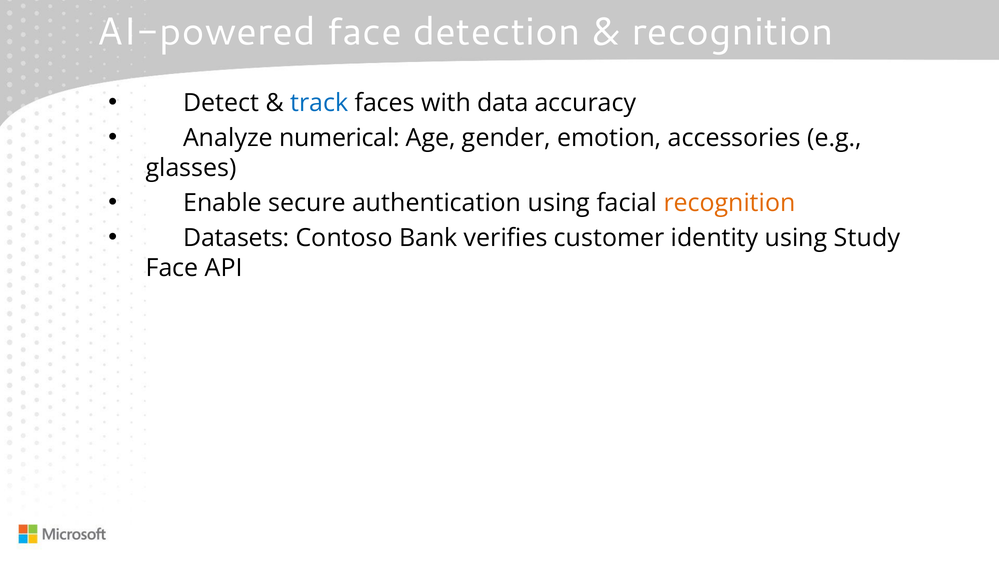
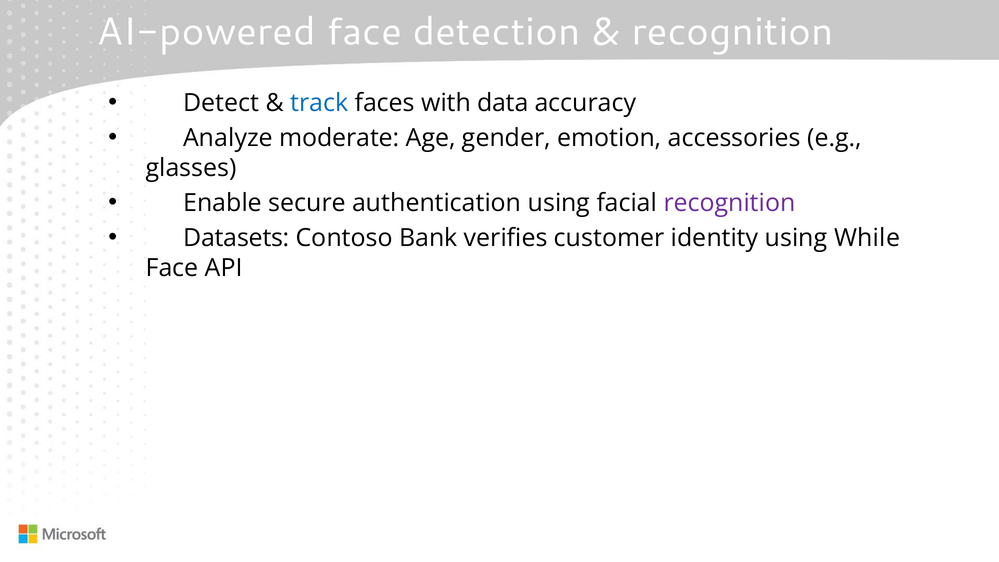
numerical: numerical -> moderate
recognition at (730, 203) colour: orange -> purple
Study: Study -> While
